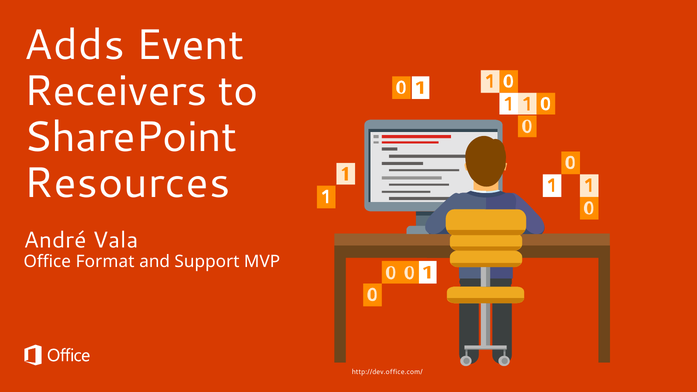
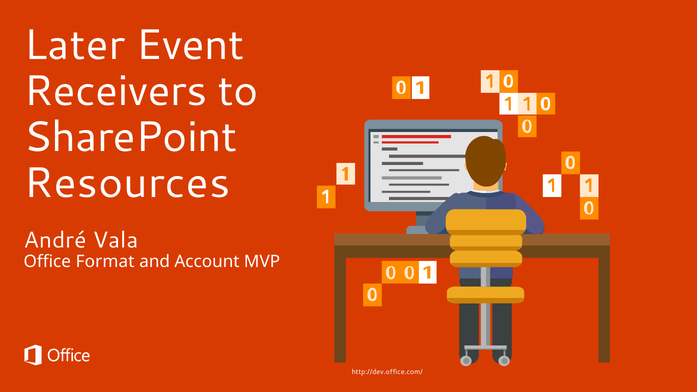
Adds: Adds -> Later
Support: Support -> Account
